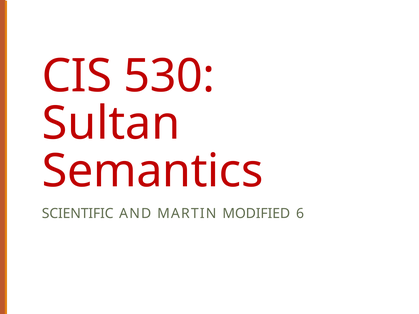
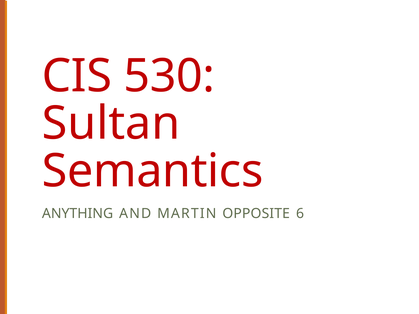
SCIENTIFIC: SCIENTIFIC -> ANYTHING
MODIFIED: MODIFIED -> OPPOSITE
